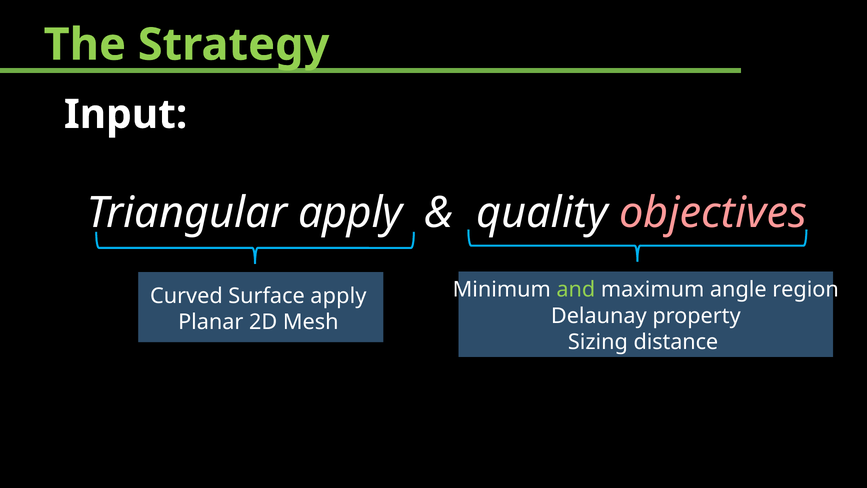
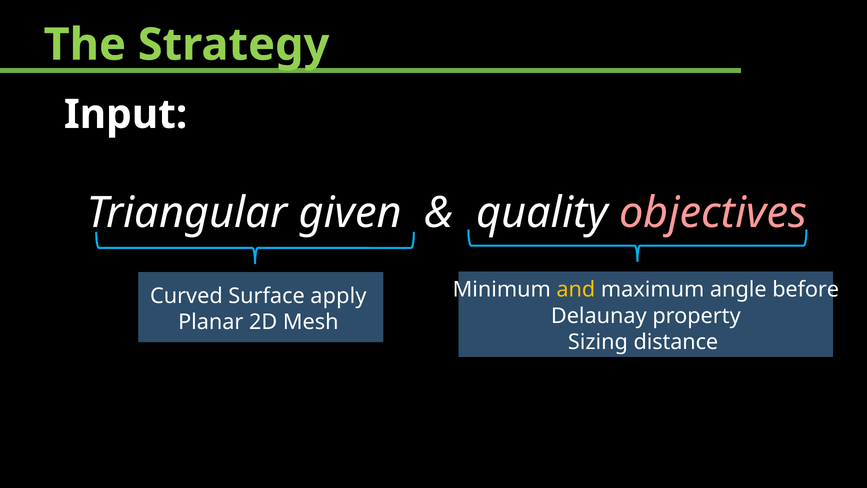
Triangular apply: apply -> given
and colour: light green -> yellow
region: region -> before
